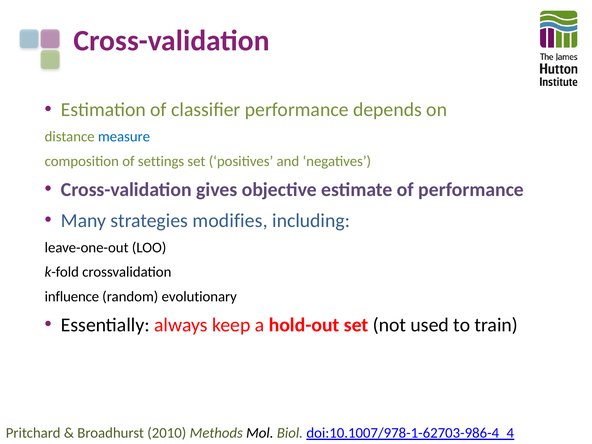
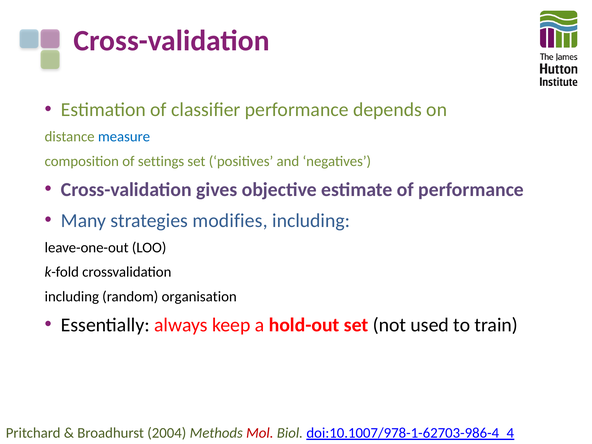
influence at (72, 297): influence -> including
evolutionary: evolutionary -> organisation
2010: 2010 -> 2004
Mol colour: black -> red
